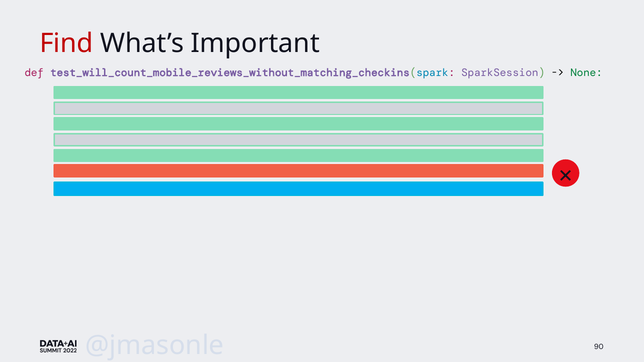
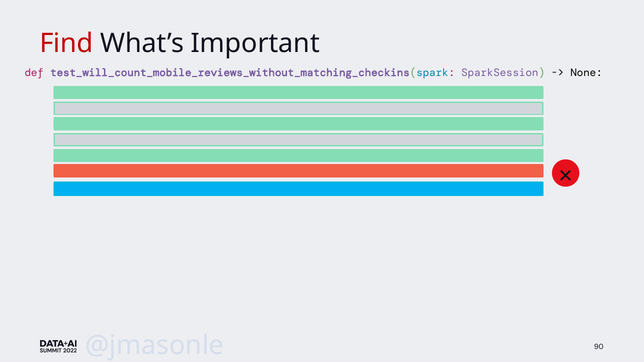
None colour: green -> black
